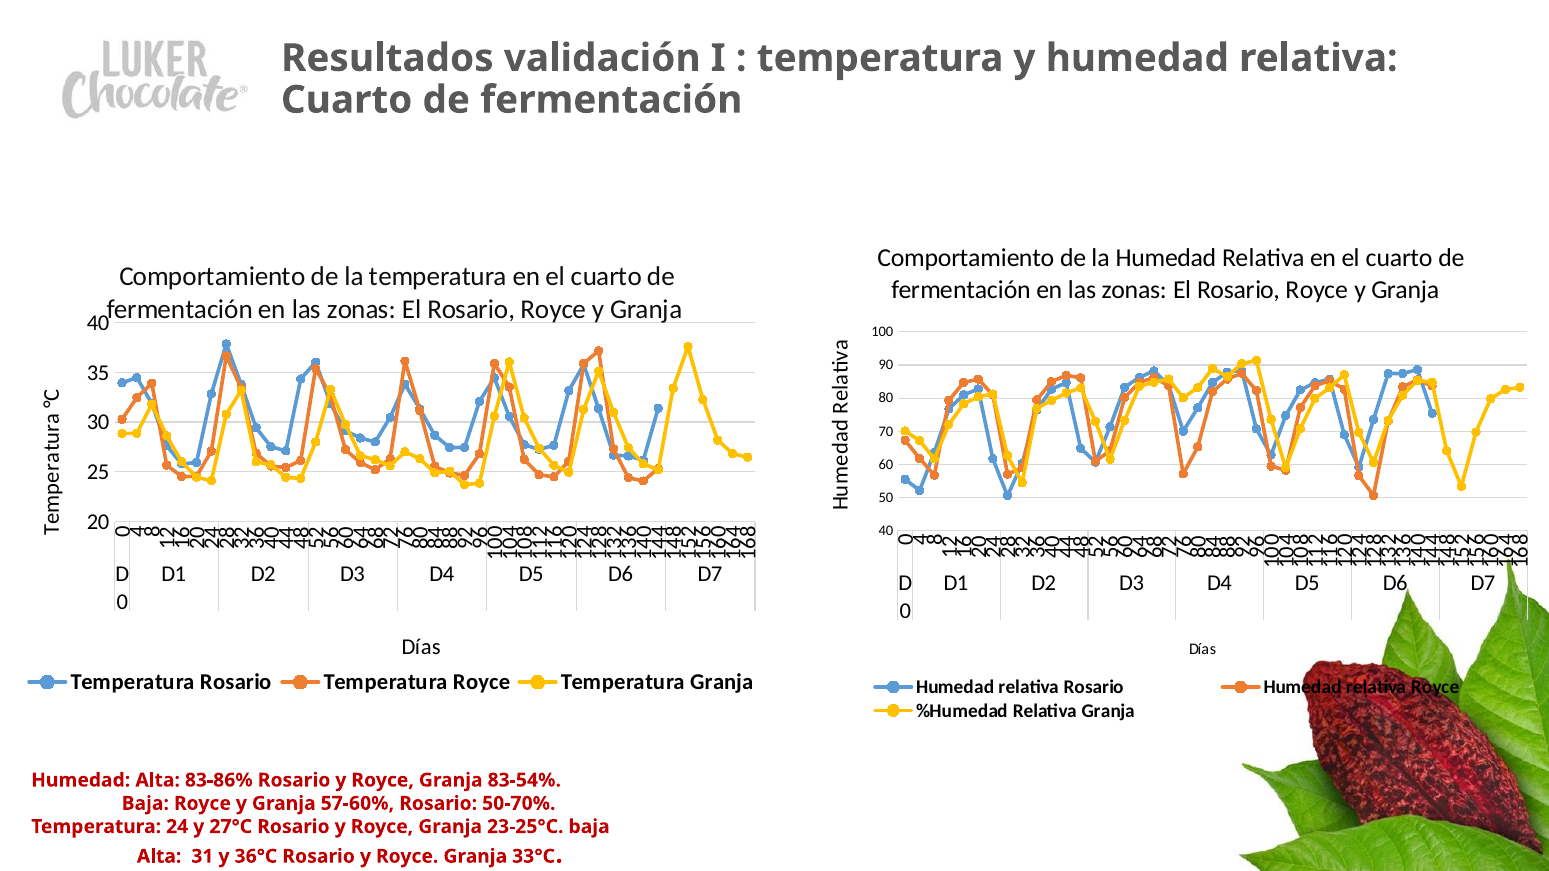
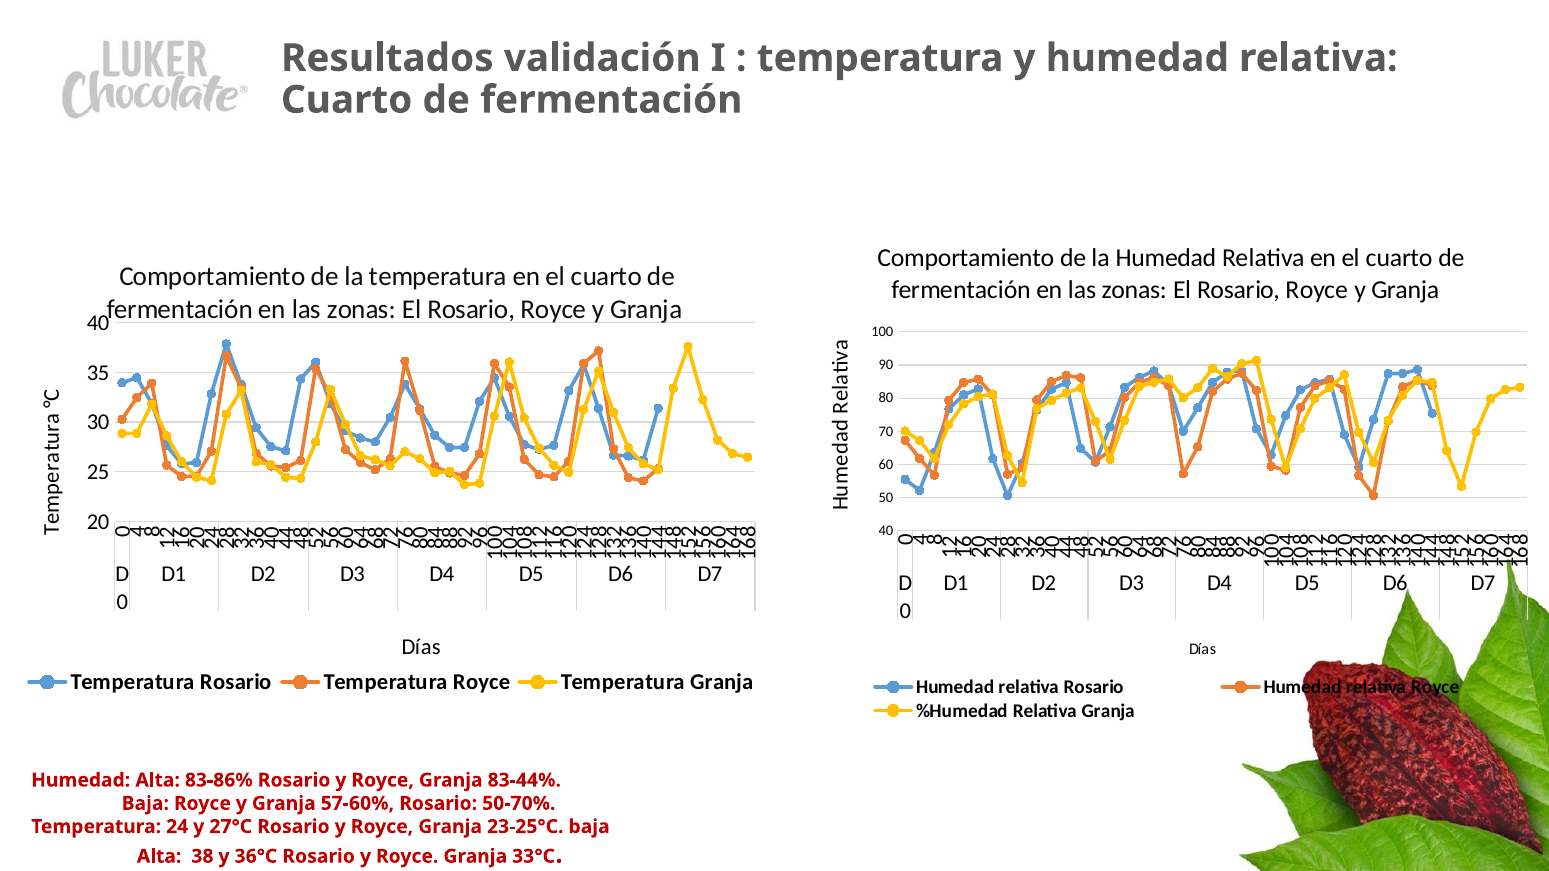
83-54%: 83-54% -> 83-44%
31: 31 -> 38
